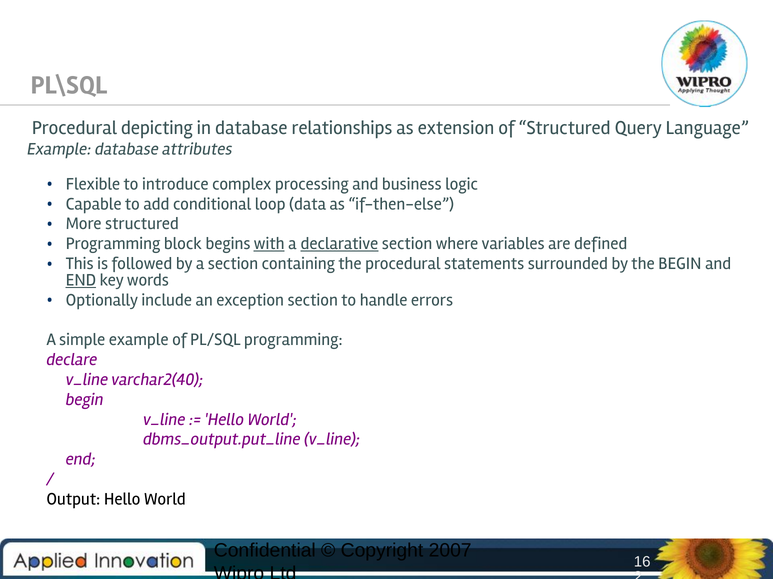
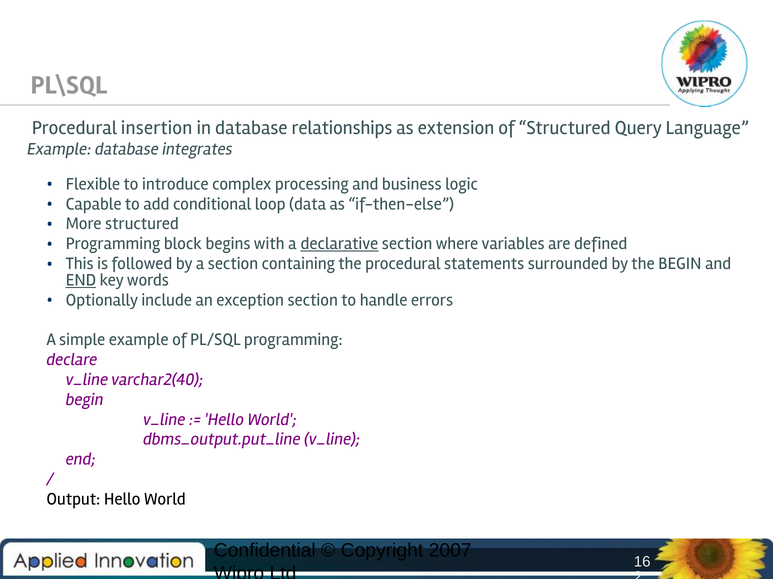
depicting: depicting -> insertion
attributes: attributes -> integrates
with underline: present -> none
